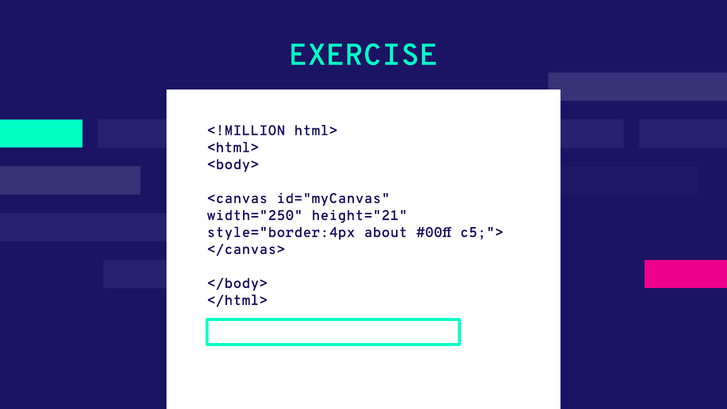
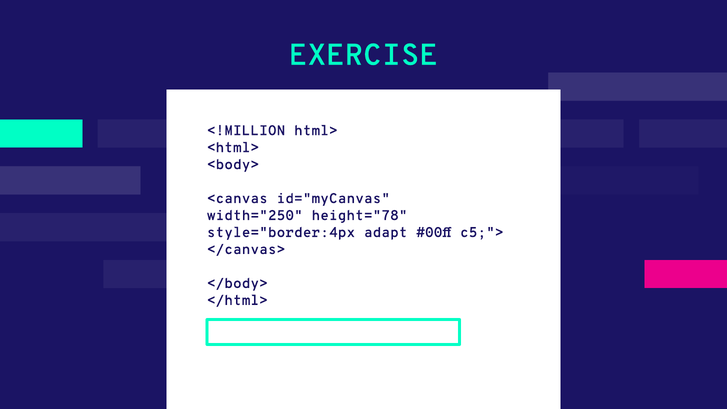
height="21: height="21 -> height="78
about: about -> adapt
